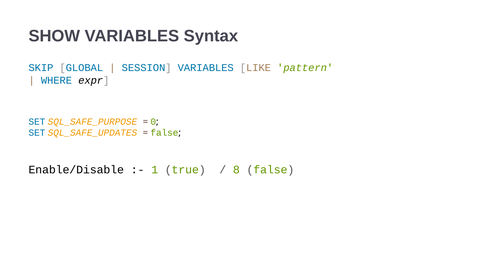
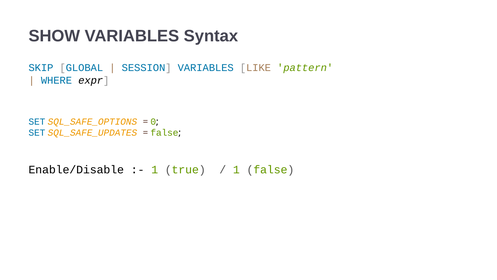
SQL_SAFE_PURPOSE: SQL_SAFE_PURPOSE -> SQL_SAFE_OPTIONS
8 at (236, 170): 8 -> 1
